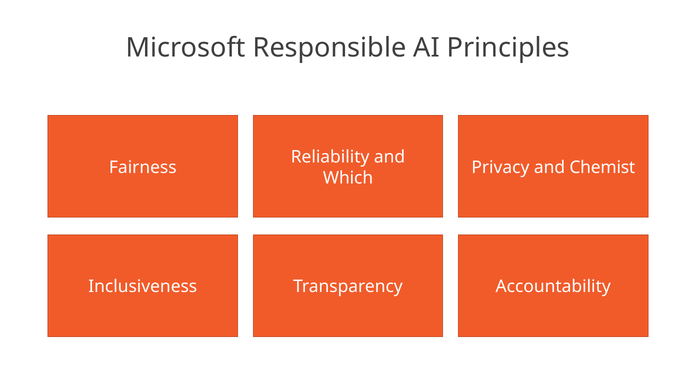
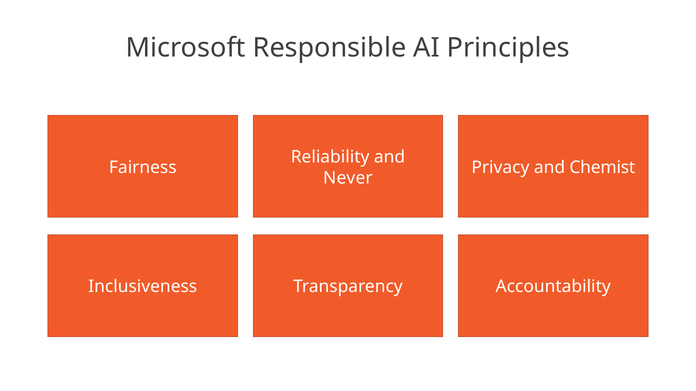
Which: Which -> Never
